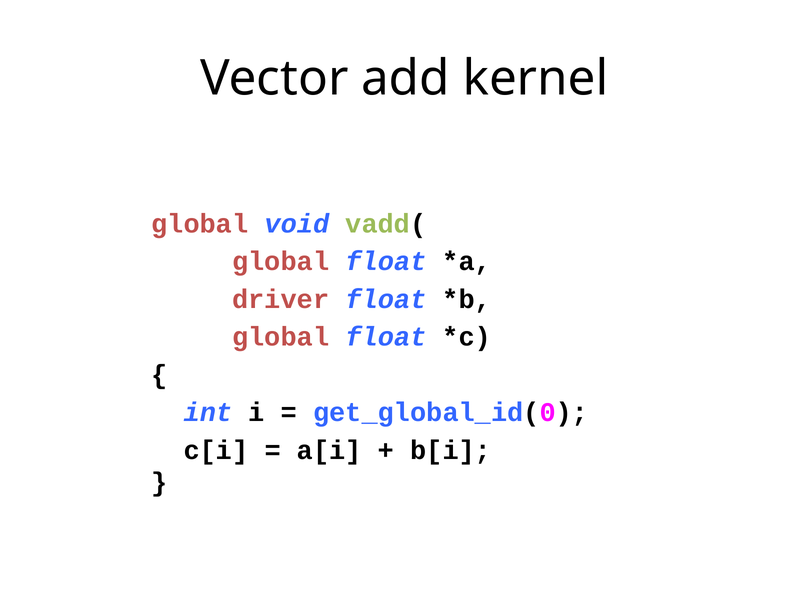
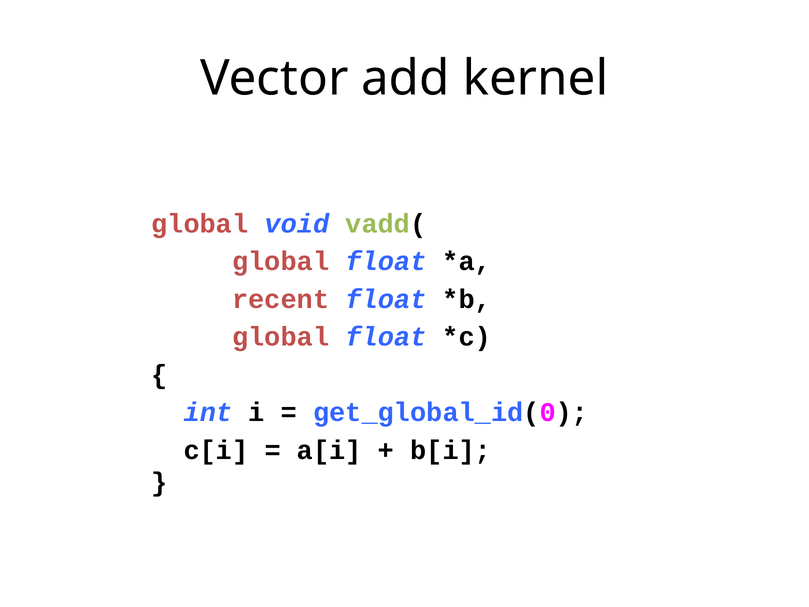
driver: driver -> recent
